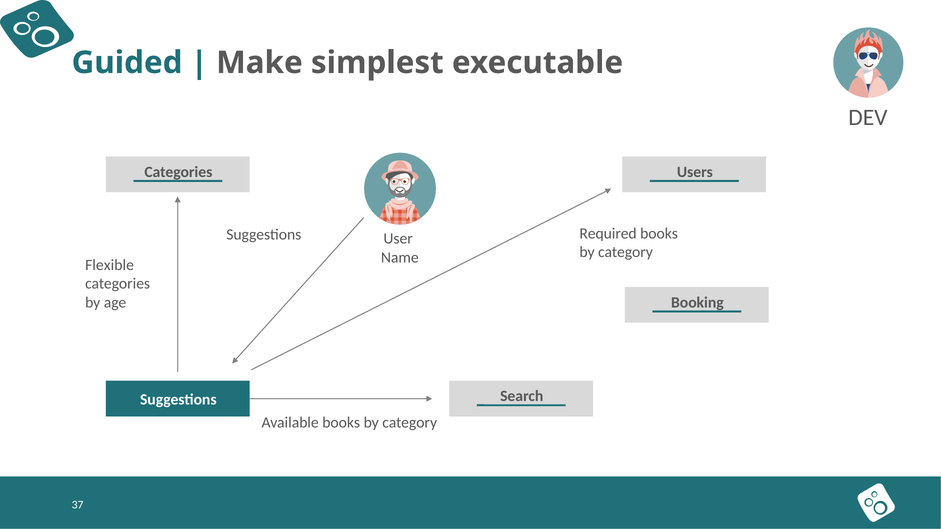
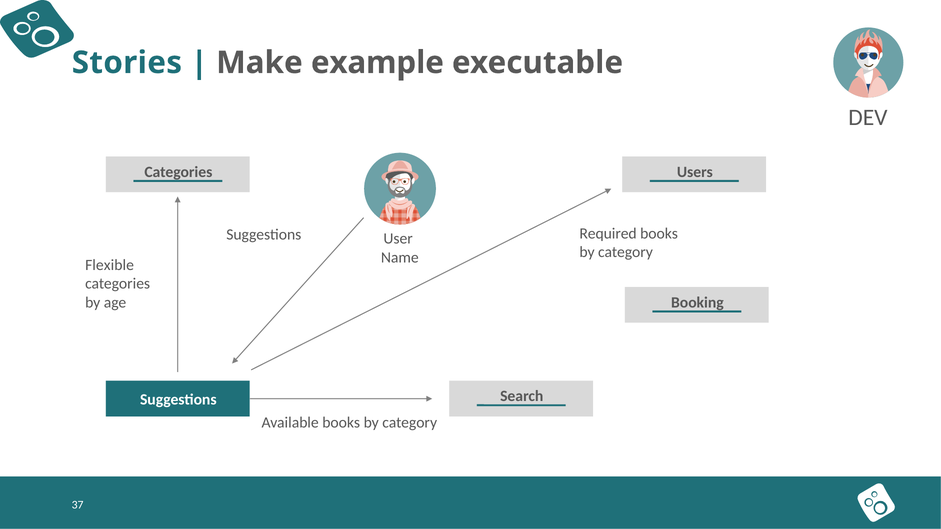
Guided: Guided -> Stories
simplest: simplest -> example
